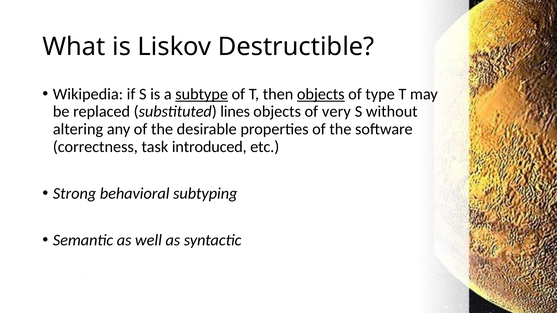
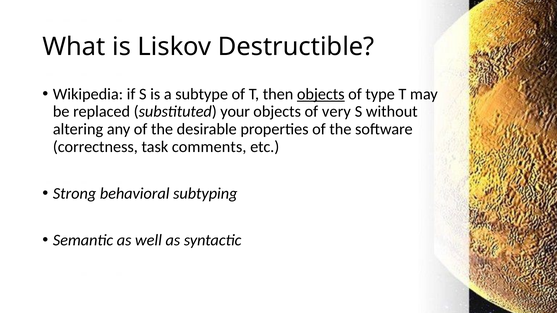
subtype underline: present -> none
lines: lines -> your
introduced: introduced -> comments
